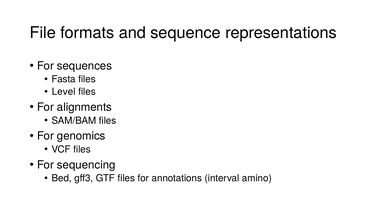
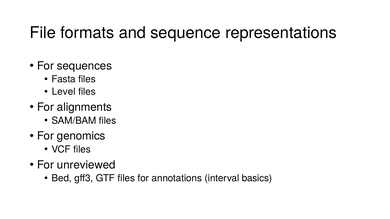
sequencing: sequencing -> unreviewed
amino: amino -> basics
